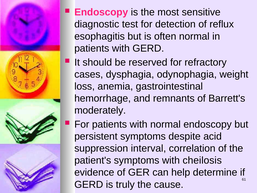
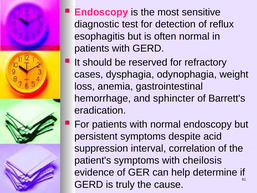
remnants: remnants -> sphincter
moderately: moderately -> eradication
